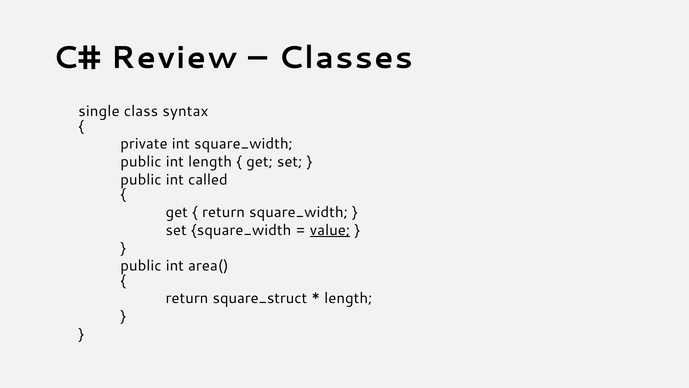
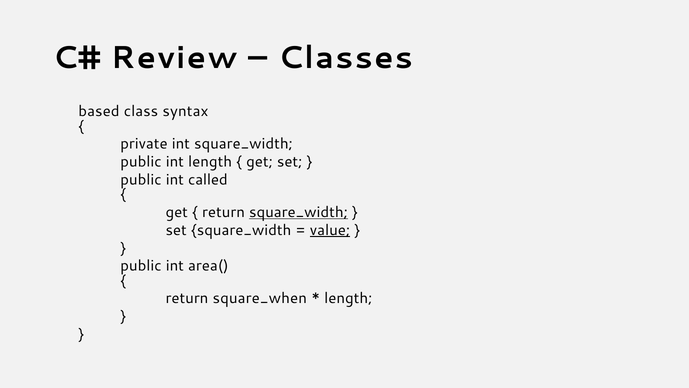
single: single -> based
square_width at (298, 212) underline: none -> present
square_struct: square_struct -> square_when
